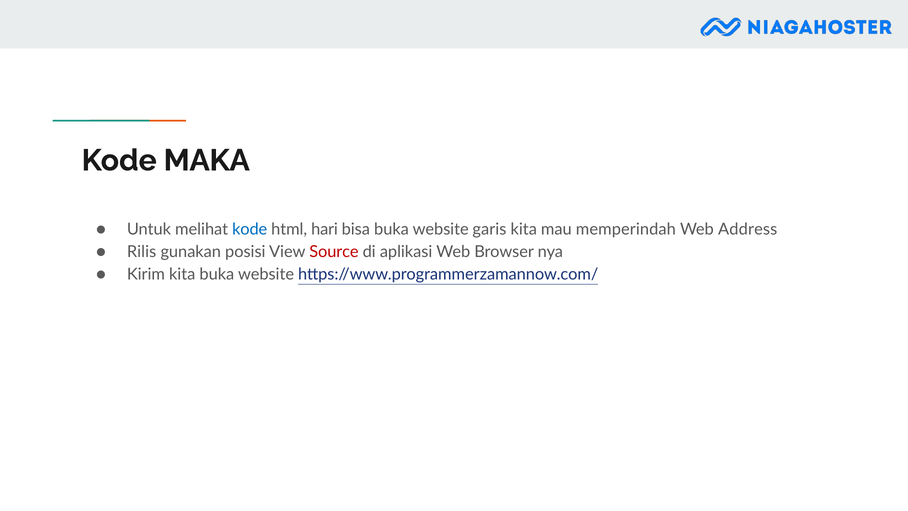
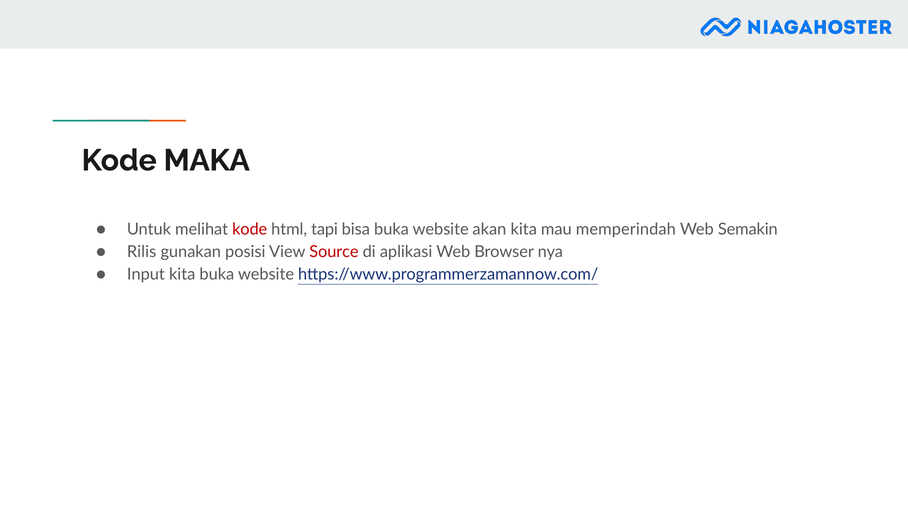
kode at (250, 229) colour: blue -> red
hari: hari -> tapi
garis: garis -> akan
Address: Address -> Semakin
Kirim: Kirim -> Input
